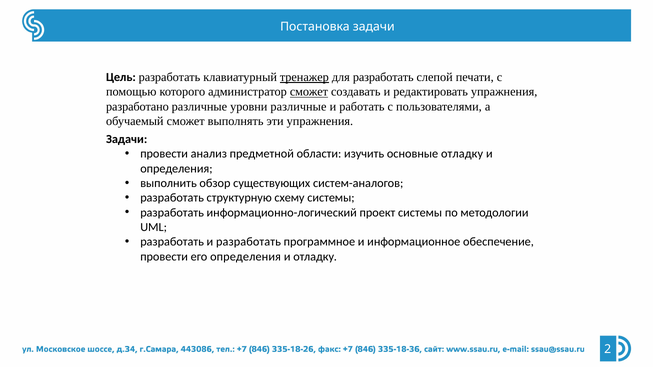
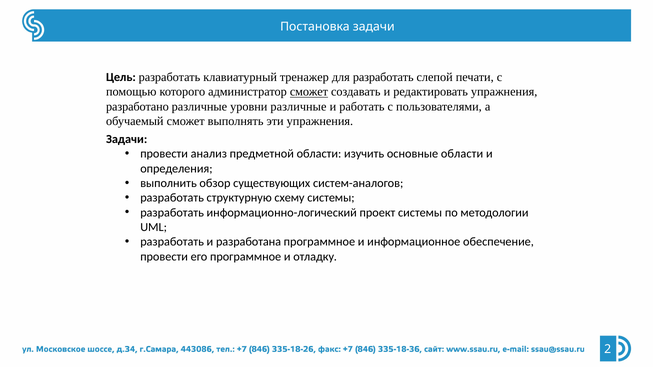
тренажер underline: present -> none
основные отладку: отладку -> области
и разработать: разработать -> разработана
его определения: определения -> программное
